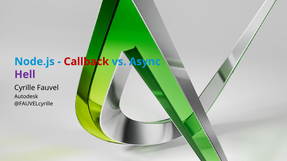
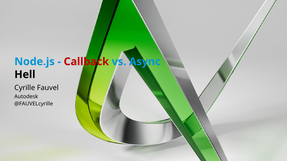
Hell colour: purple -> black
